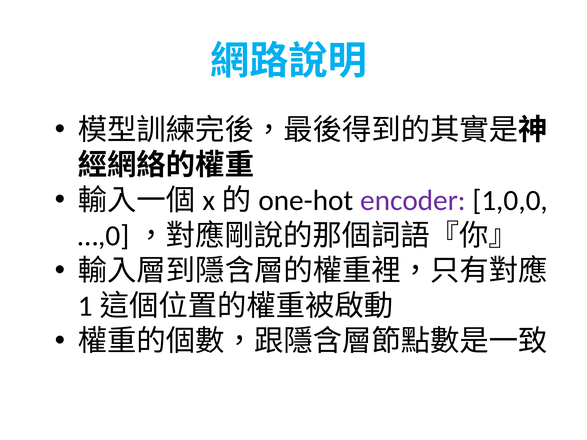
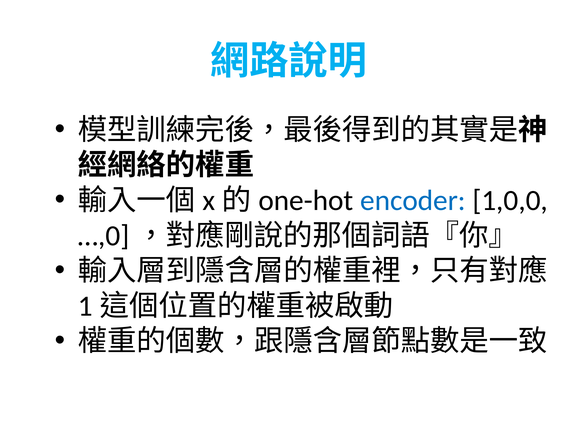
encoder colour: purple -> blue
